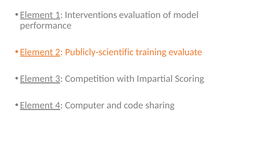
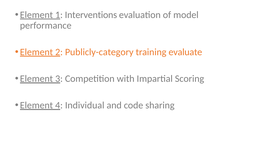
Publicly-scientific: Publicly-scientific -> Publicly-category
Computer: Computer -> Individual
